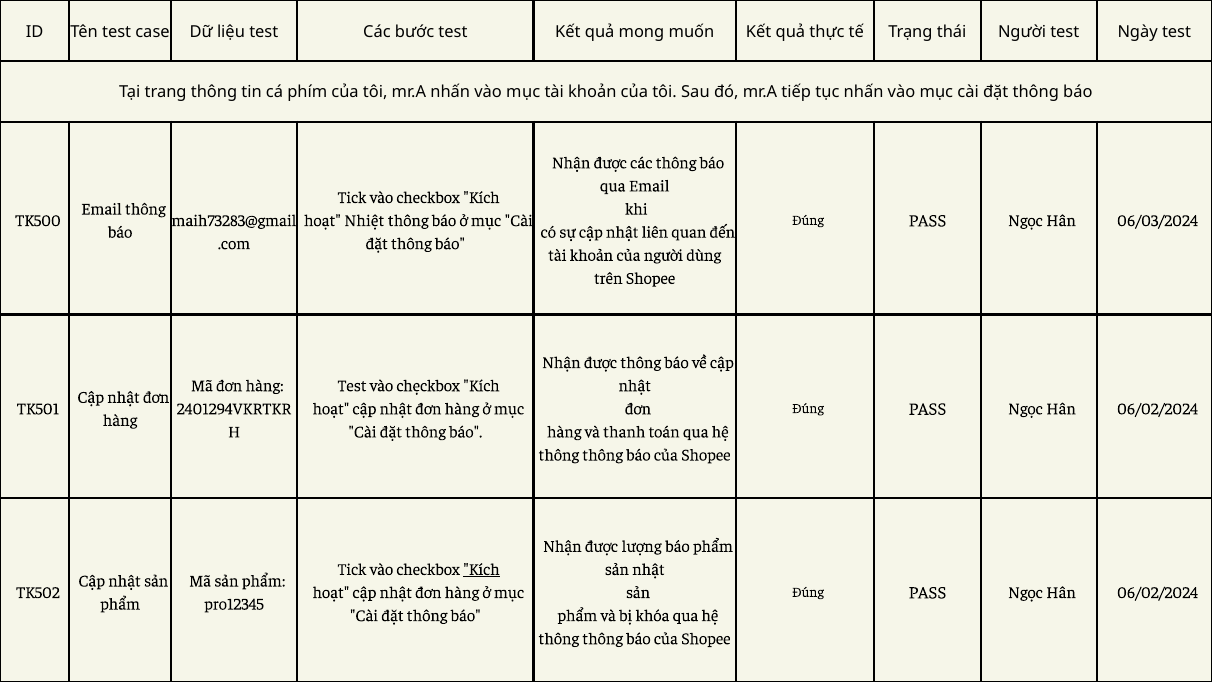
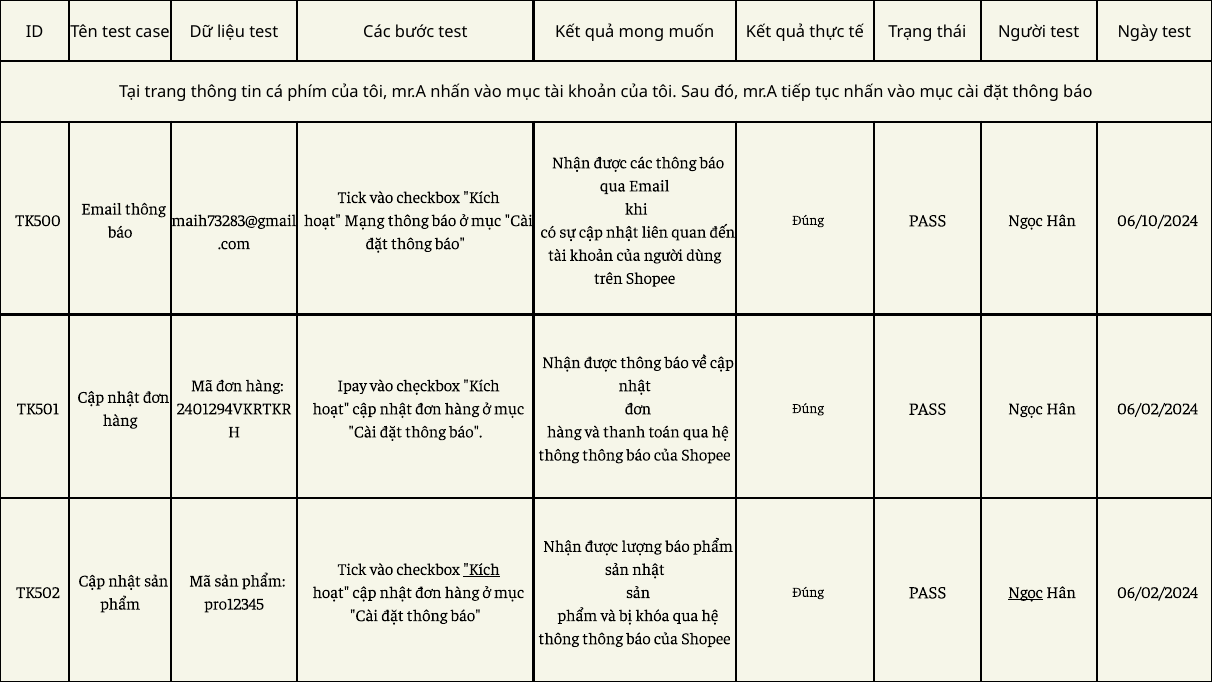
Nhiệt: Nhiệt -> Mạng
06/03/2024: 06/03/2024 -> 06/10/2024
Test at (352, 386): Test -> Ipay
Ngọc at (1025, 592) underline: none -> present
